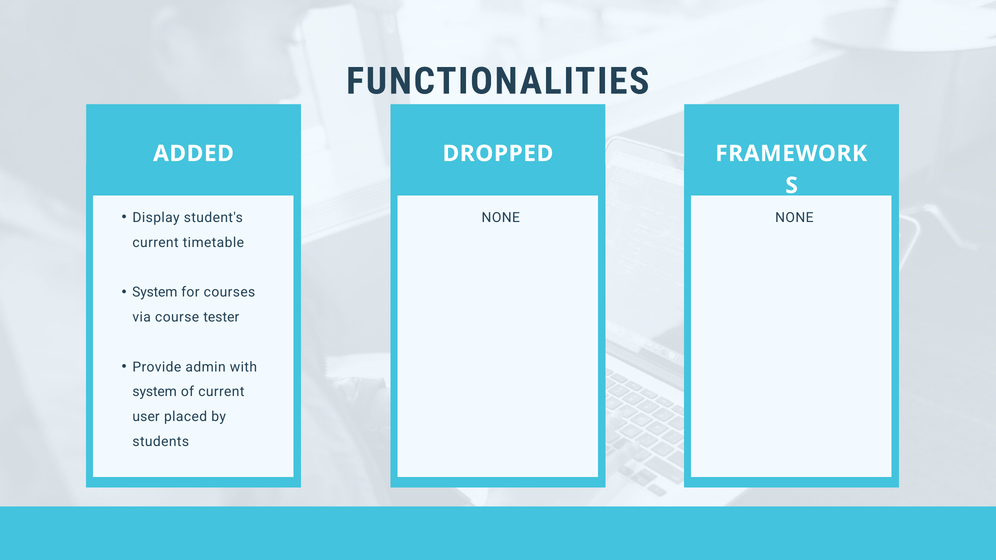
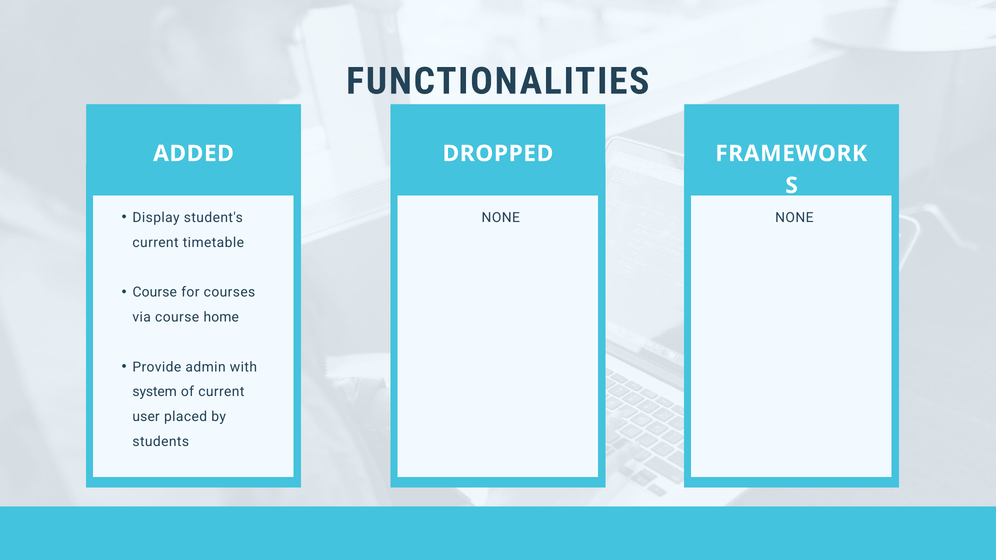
System at (155, 293): System -> Course
tester: tester -> home
